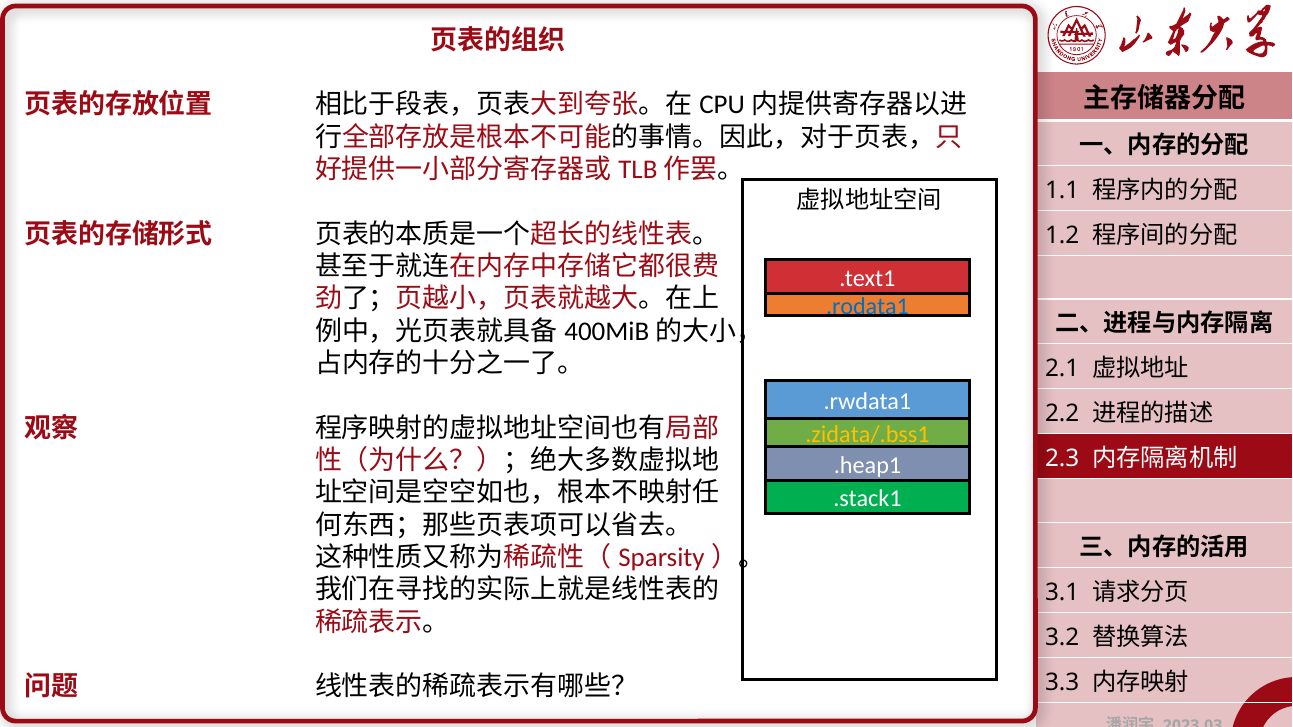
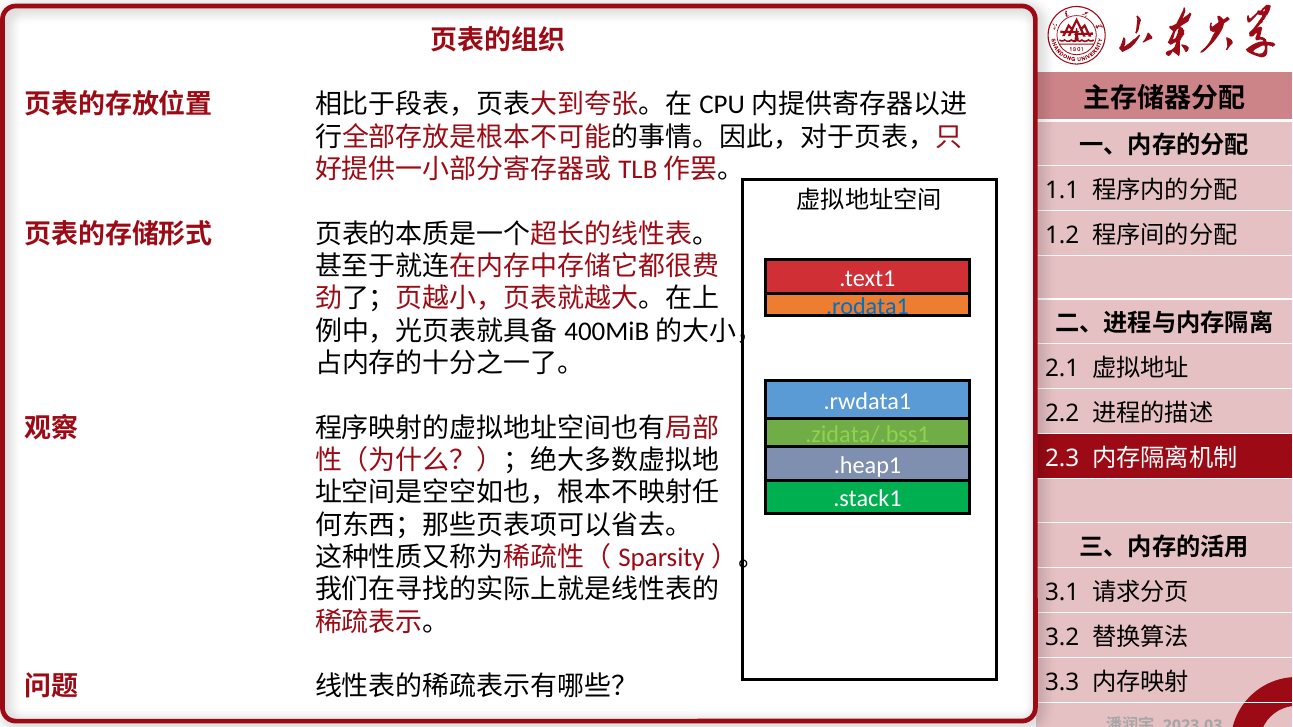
.zidata/.bss1 colour: yellow -> light green
